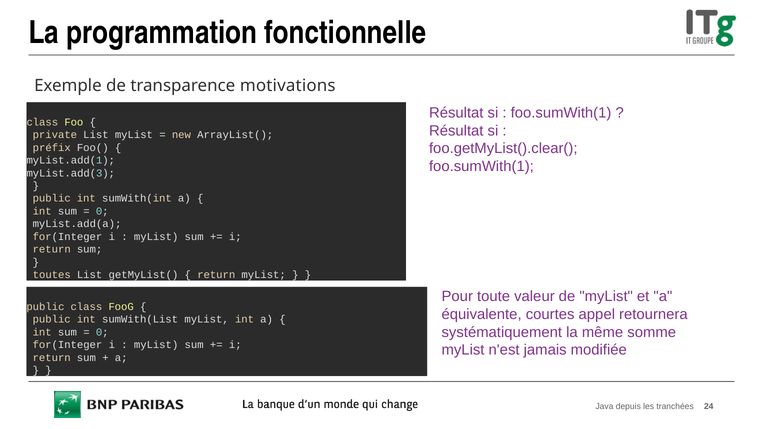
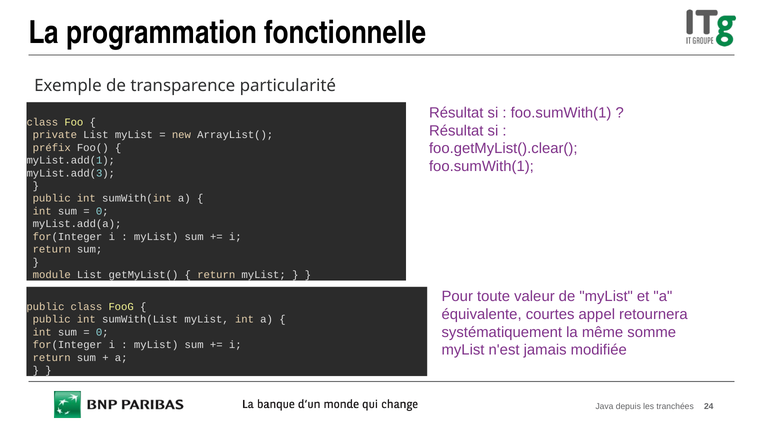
motivations: motivations -> particularité
toutes: toutes -> module
